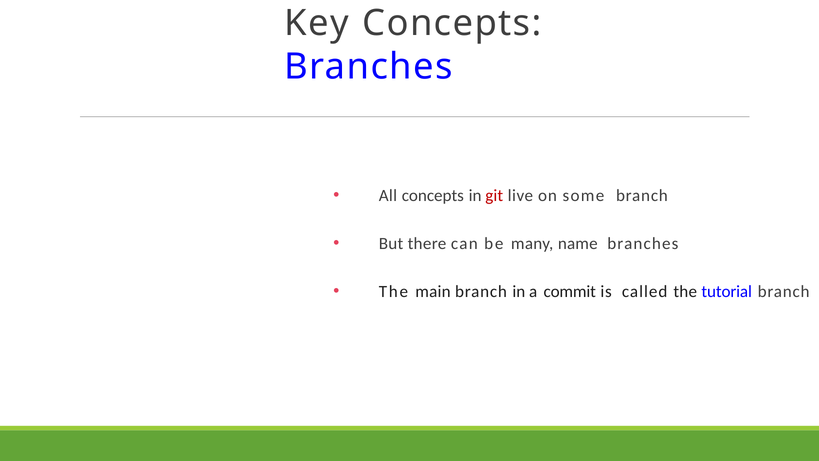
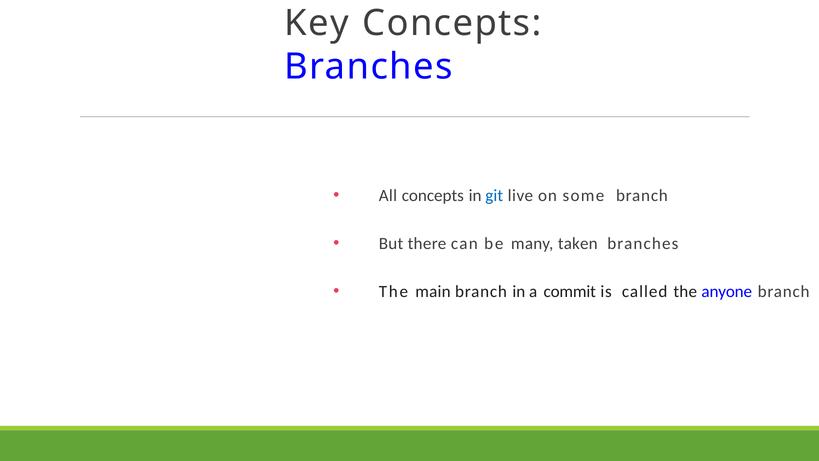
git colour: red -> blue
name: name -> taken
tutorial: tutorial -> anyone
